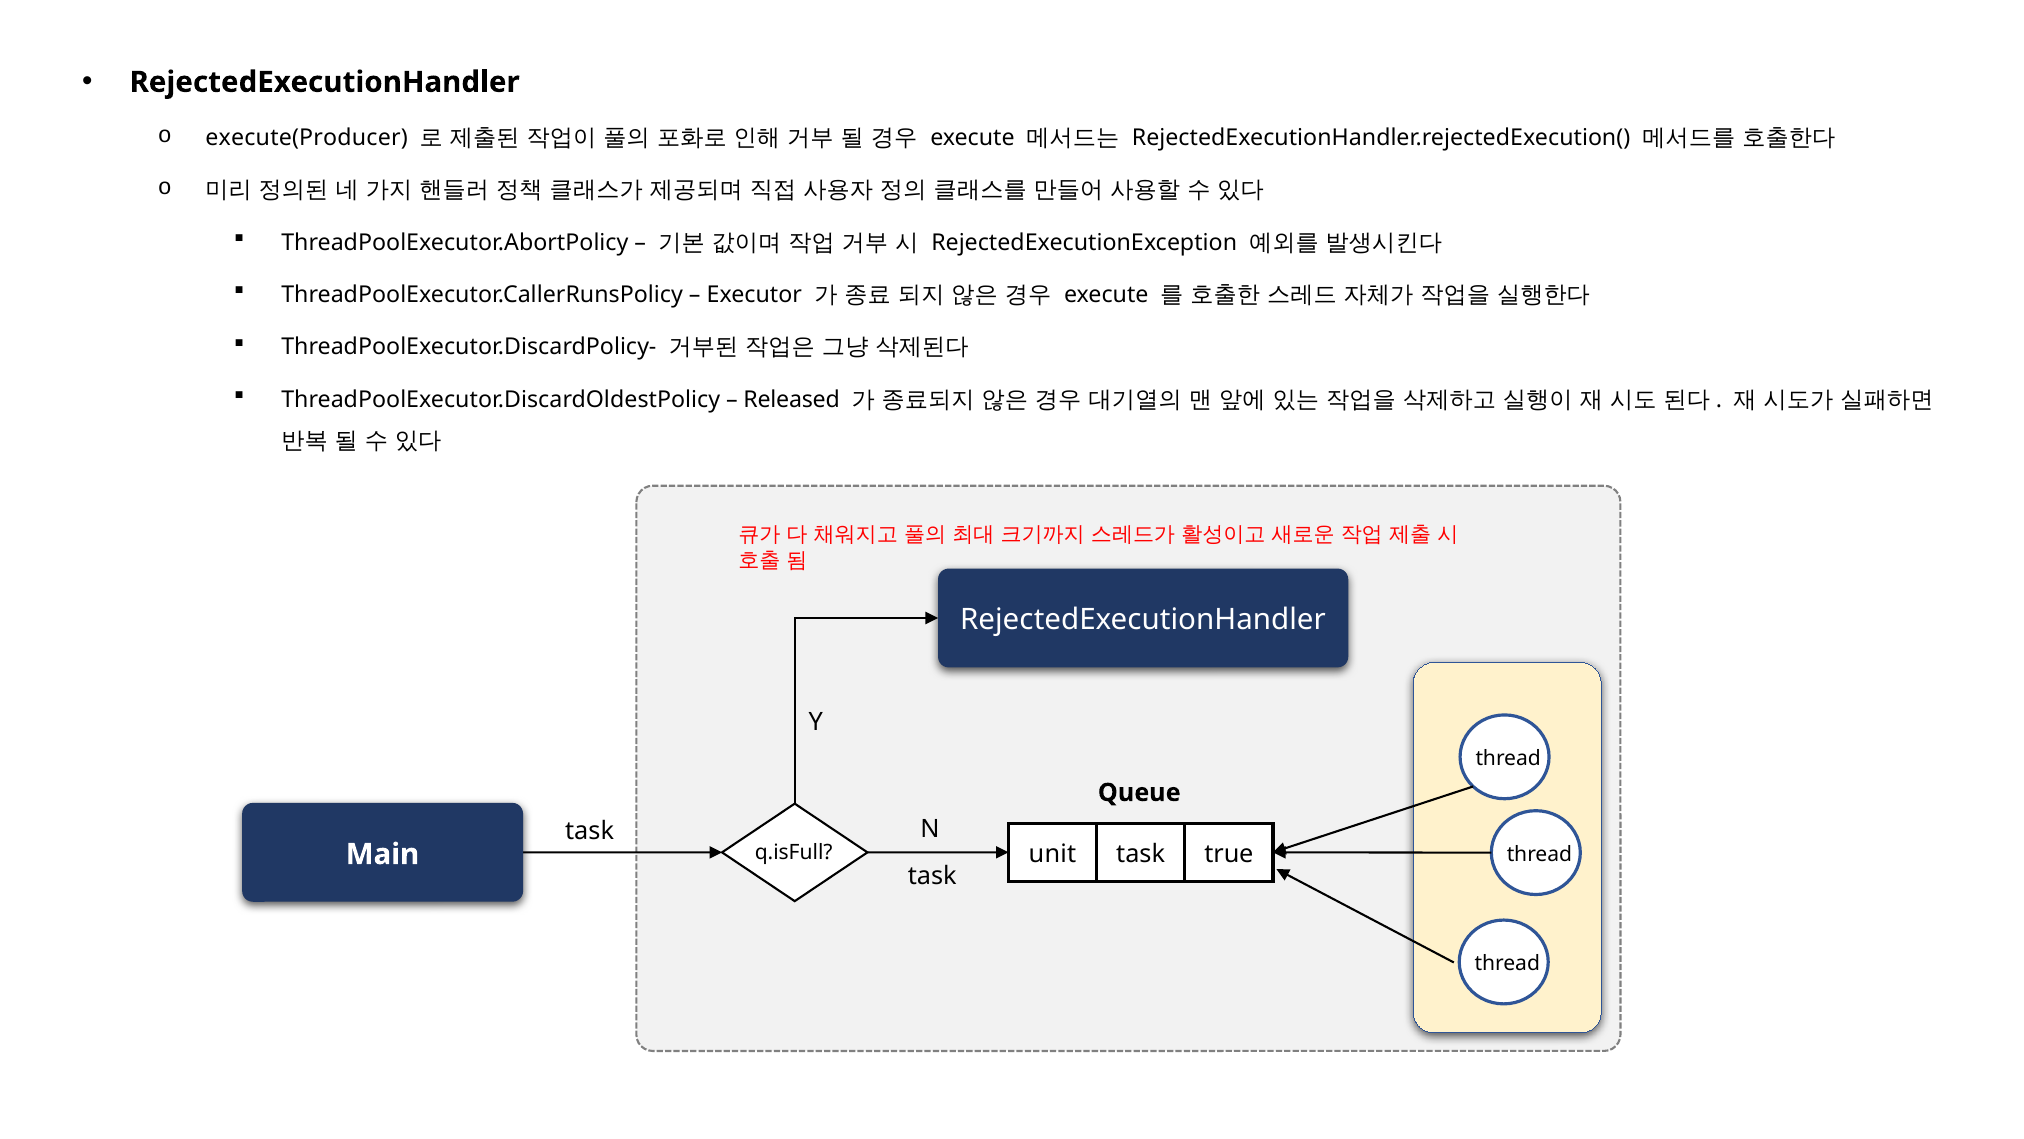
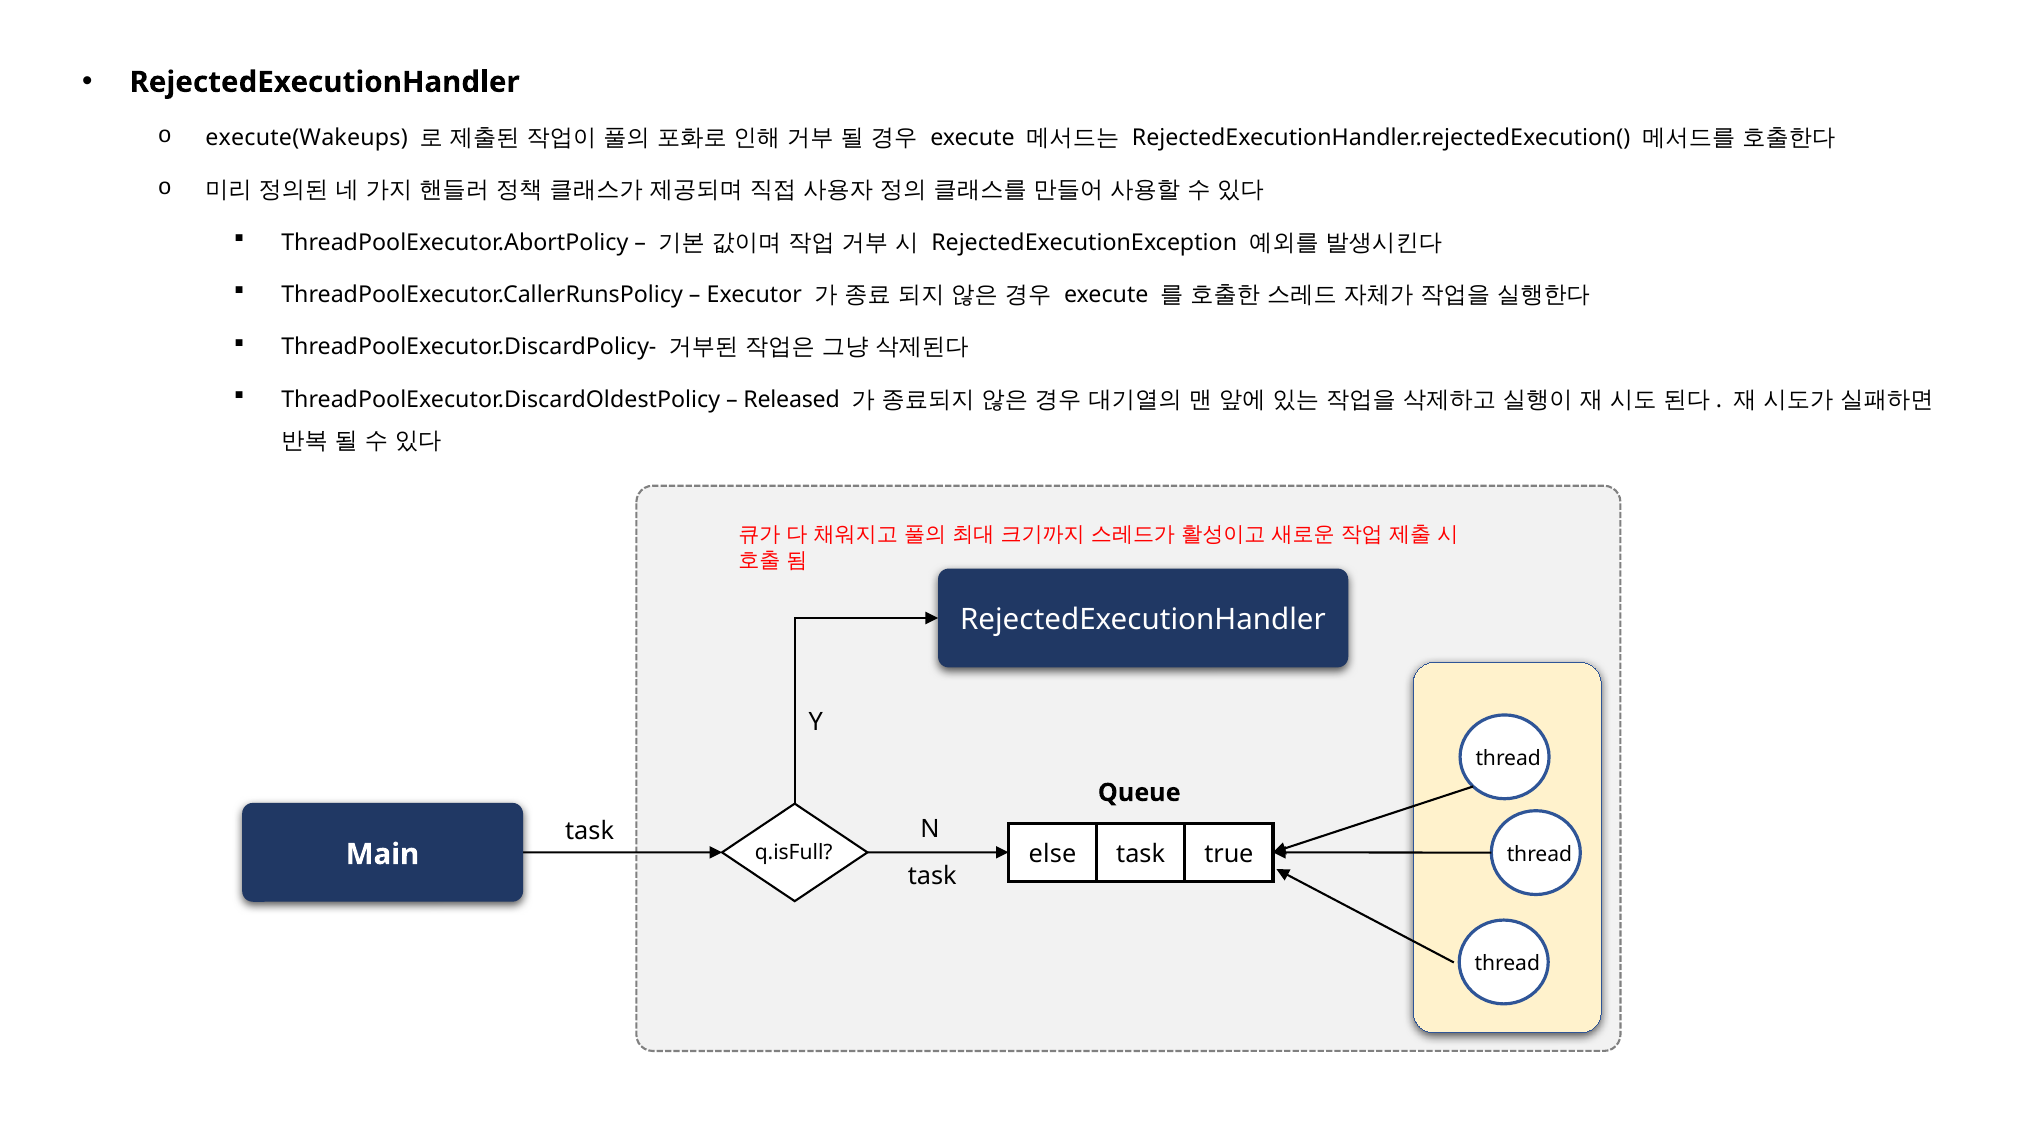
execute(Producer: execute(Producer -> execute(Wakeups
unit: unit -> else
